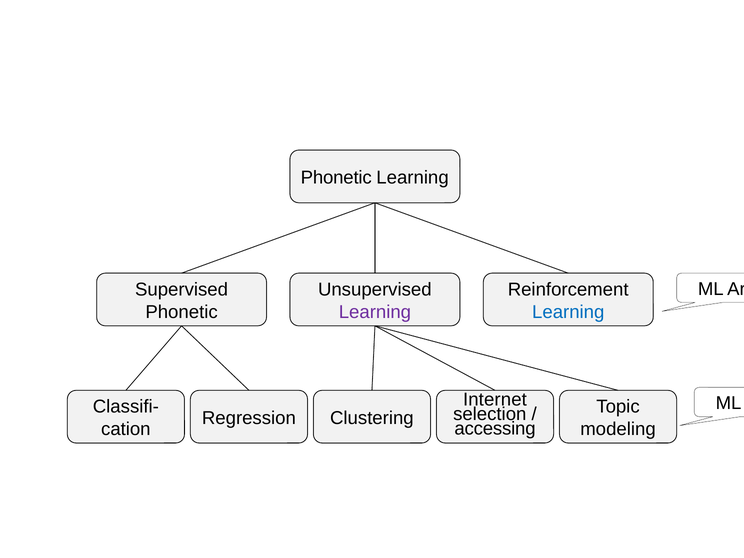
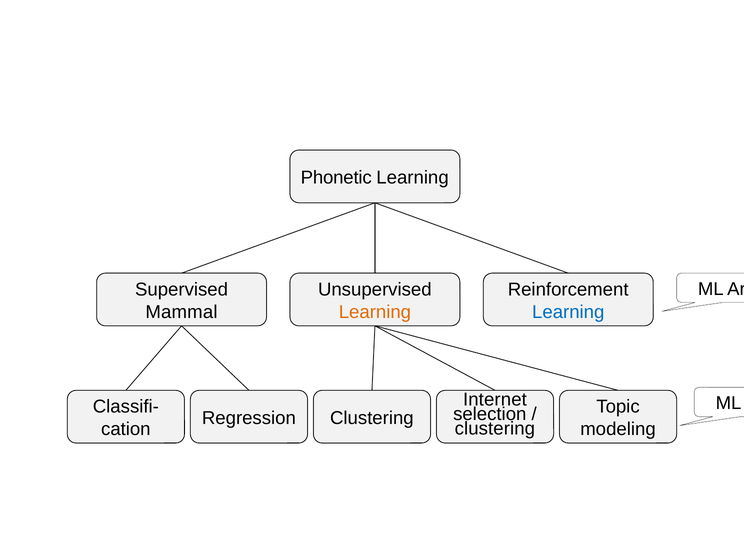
Phonetic at (182, 312): Phonetic -> Mammal
Learning at (375, 312) colour: purple -> orange
accessing at (495, 428): accessing -> clustering
